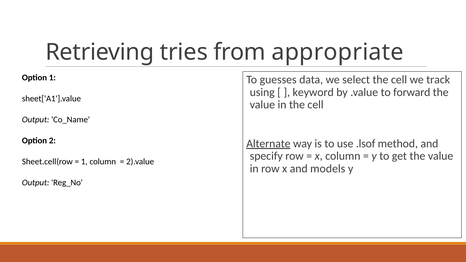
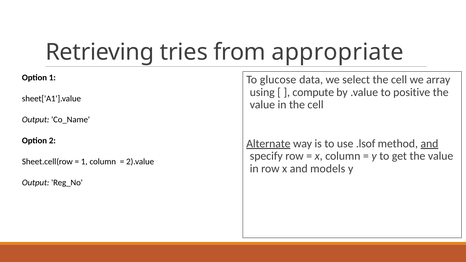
guesses: guesses -> glucose
track: track -> array
keyword: keyword -> compute
forward: forward -> positive
and at (429, 144) underline: none -> present
